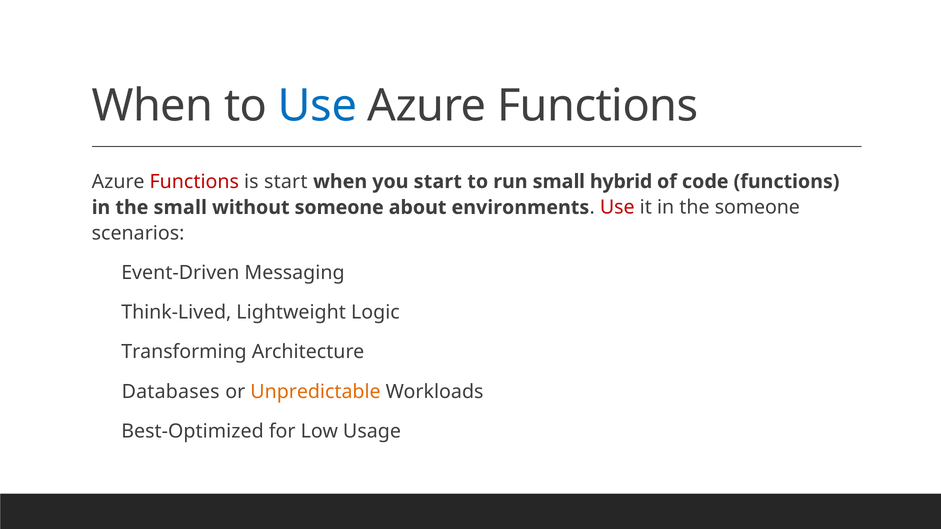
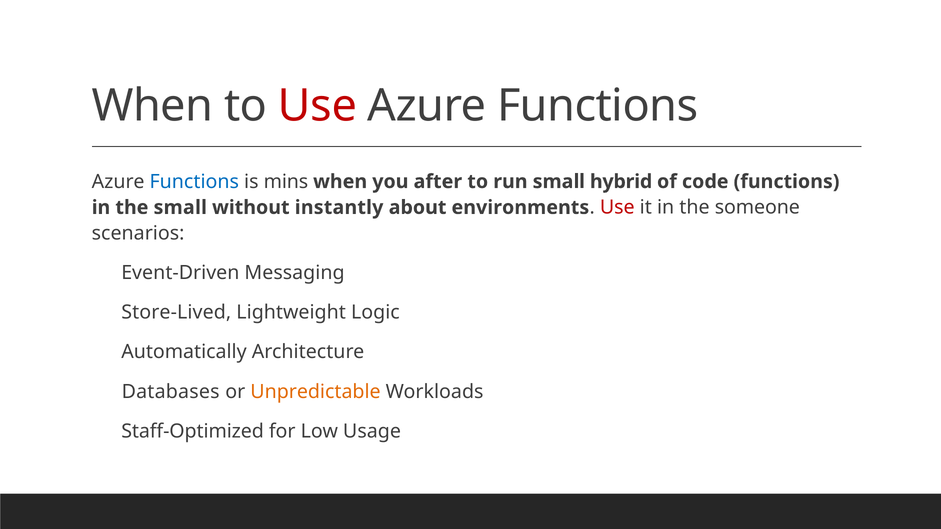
Use at (317, 106) colour: blue -> red
Functions at (194, 182) colour: red -> blue
is start: start -> mins
you start: start -> after
without someone: someone -> instantly
Think-Lived: Think-Lived -> Store-Lived
Transforming: Transforming -> Automatically
Best-Optimized: Best-Optimized -> Staff-Optimized
